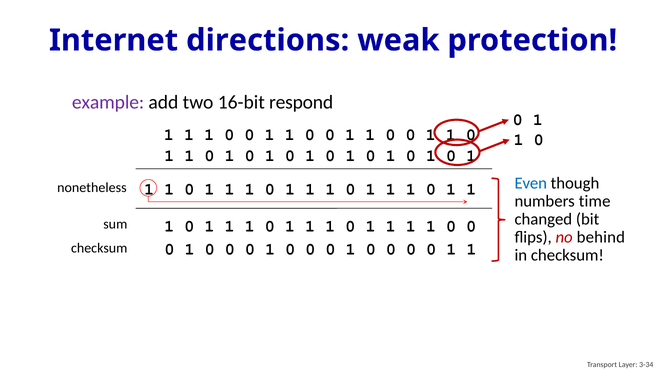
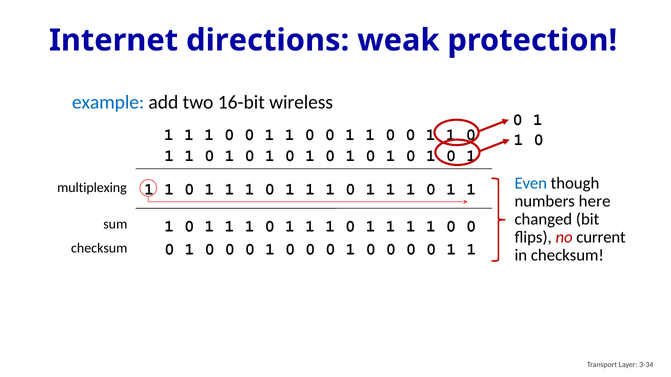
example colour: purple -> blue
respond: respond -> wireless
nonetheless: nonetheless -> multiplexing
time: time -> here
behind: behind -> current
